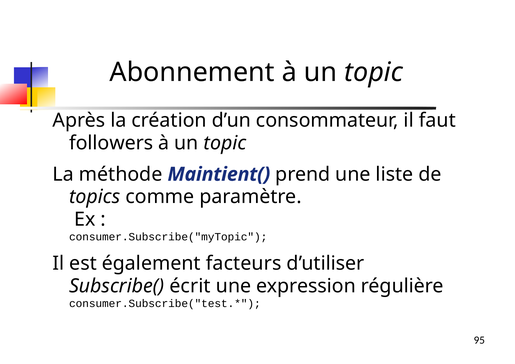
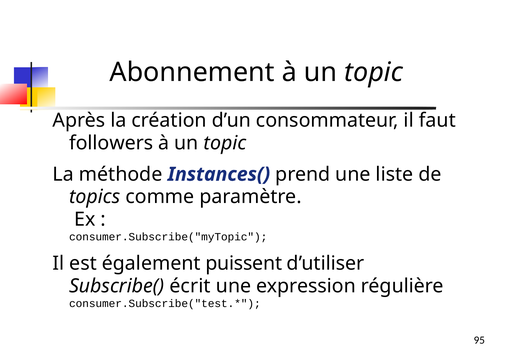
Maintient(: Maintient( -> Instances(
facteurs: facteurs -> puissent
